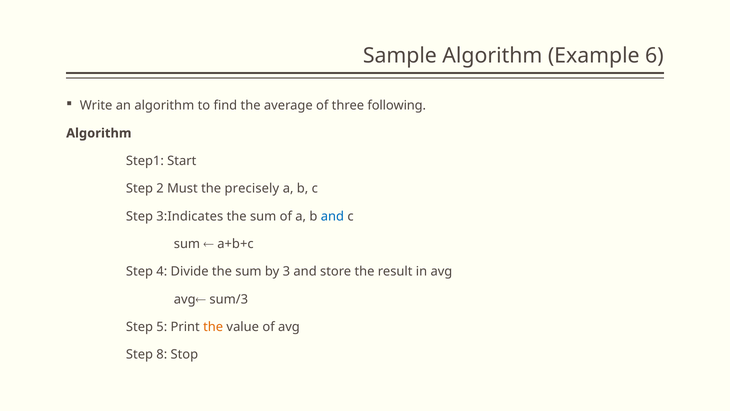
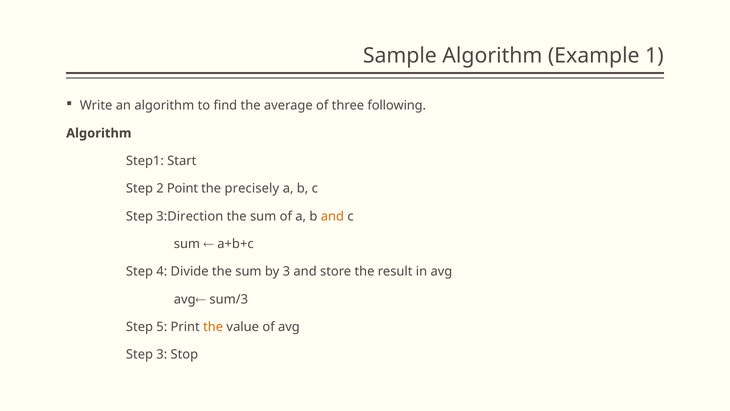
6: 6 -> 1
Must: Must -> Point
3:Indicates: 3:Indicates -> 3:Direction
and at (332, 216) colour: blue -> orange
Step 8: 8 -> 3
